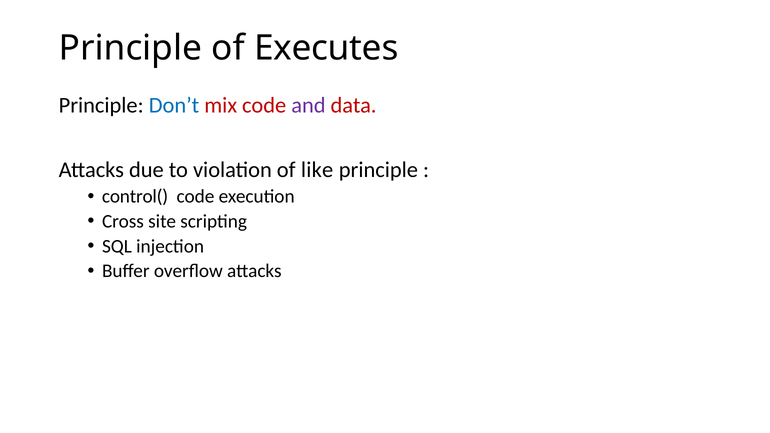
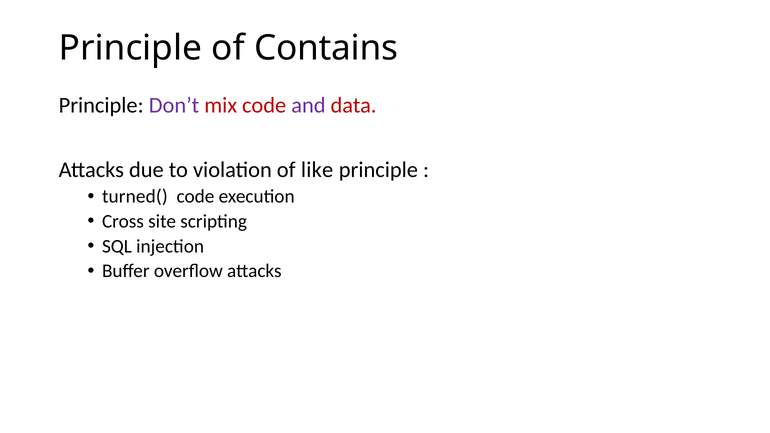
Executes: Executes -> Contains
Don’t colour: blue -> purple
control(: control( -> turned(
